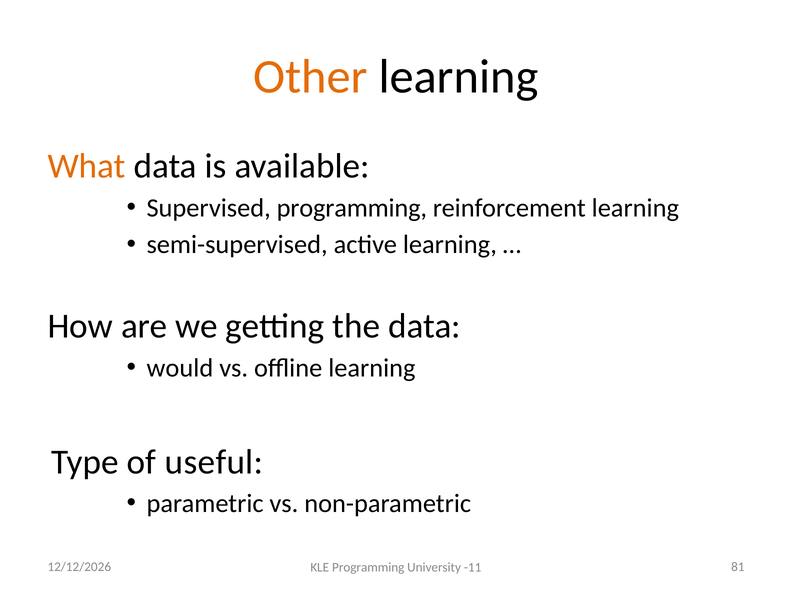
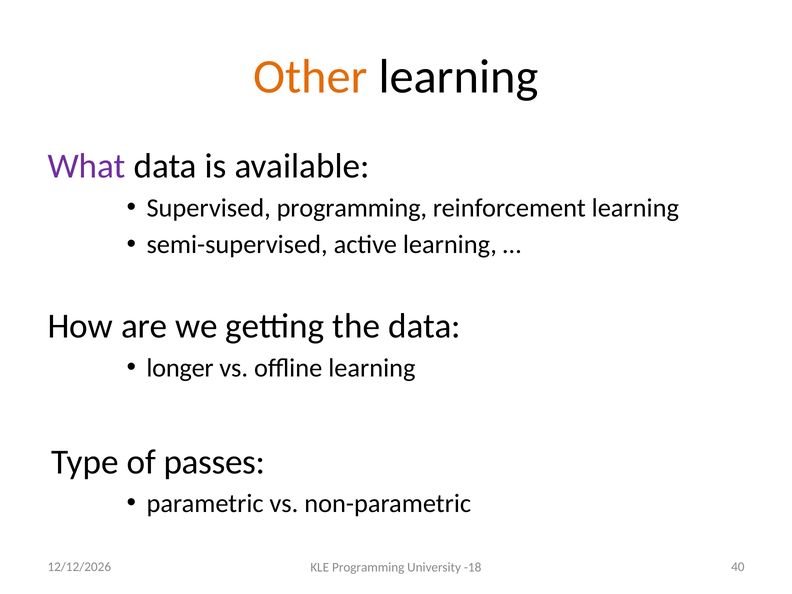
What colour: orange -> purple
would: would -> longer
useful: useful -> passes
81: 81 -> 40
-11: -11 -> -18
